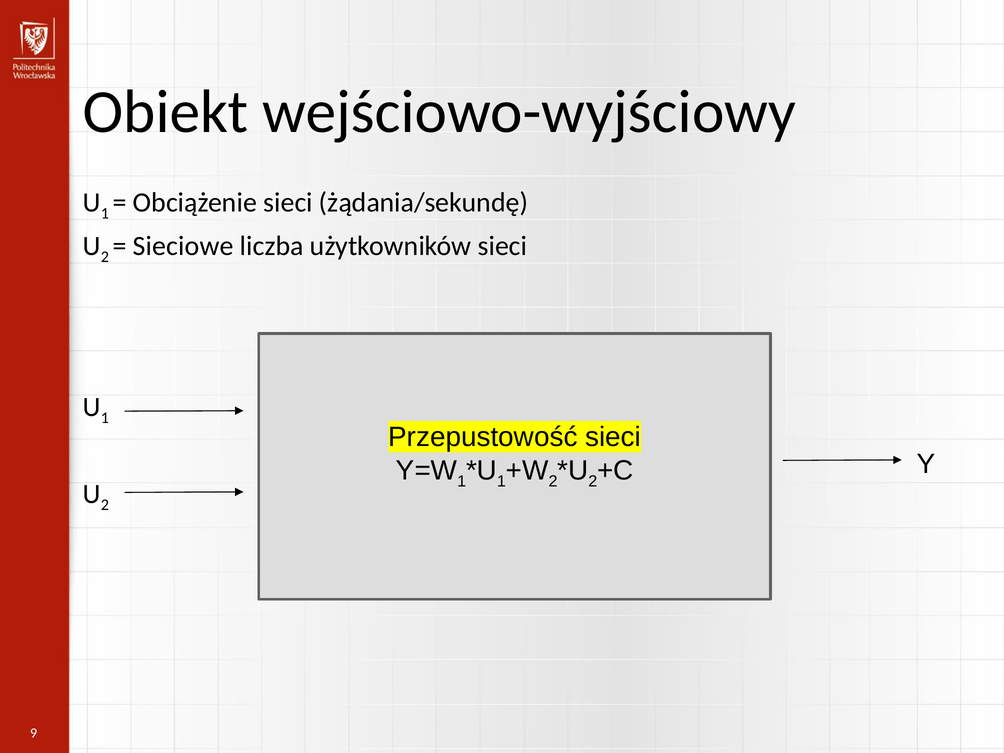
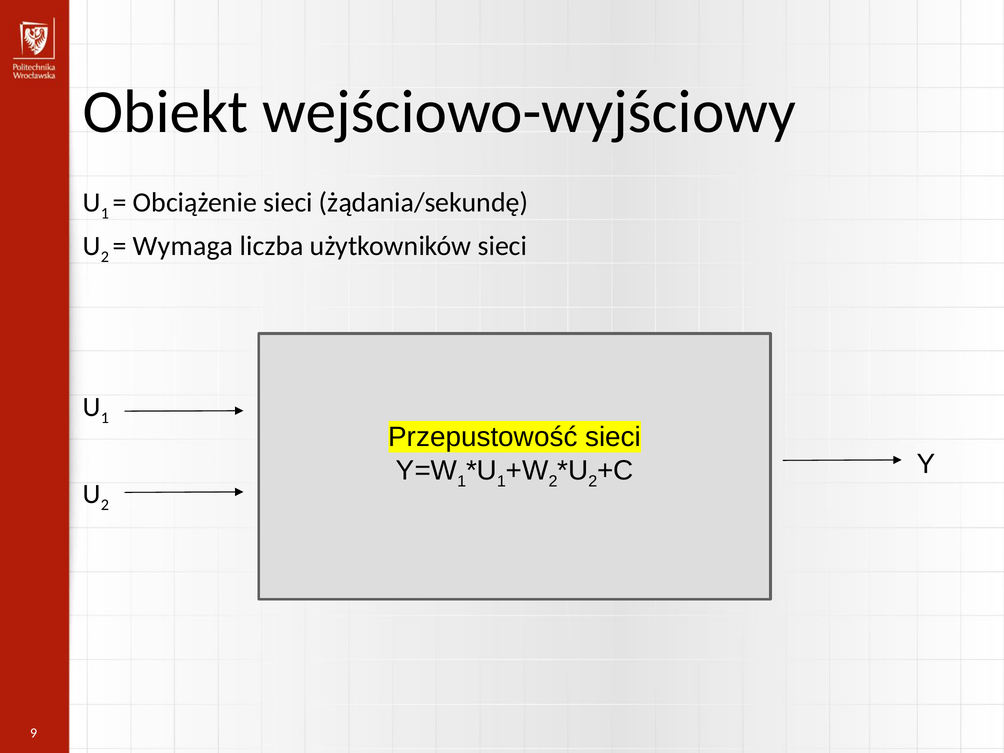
Sieciowe: Sieciowe -> Wymaga
